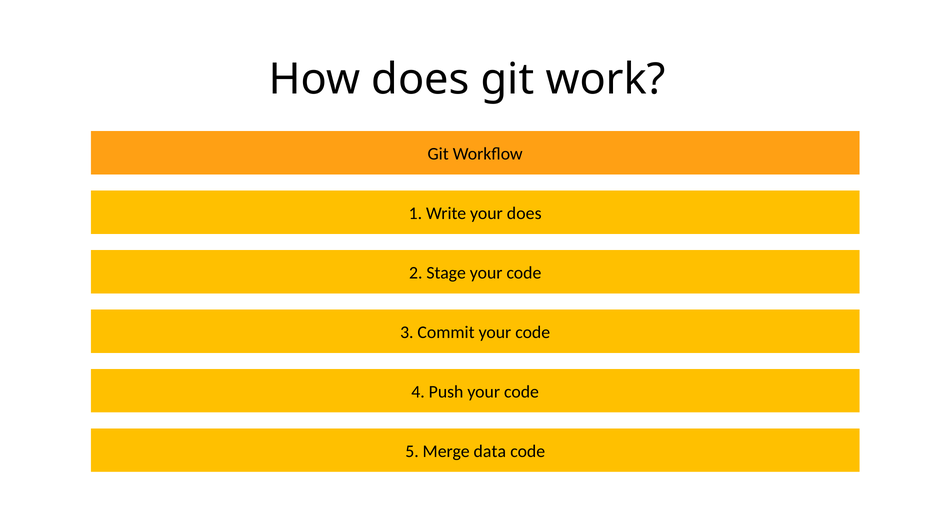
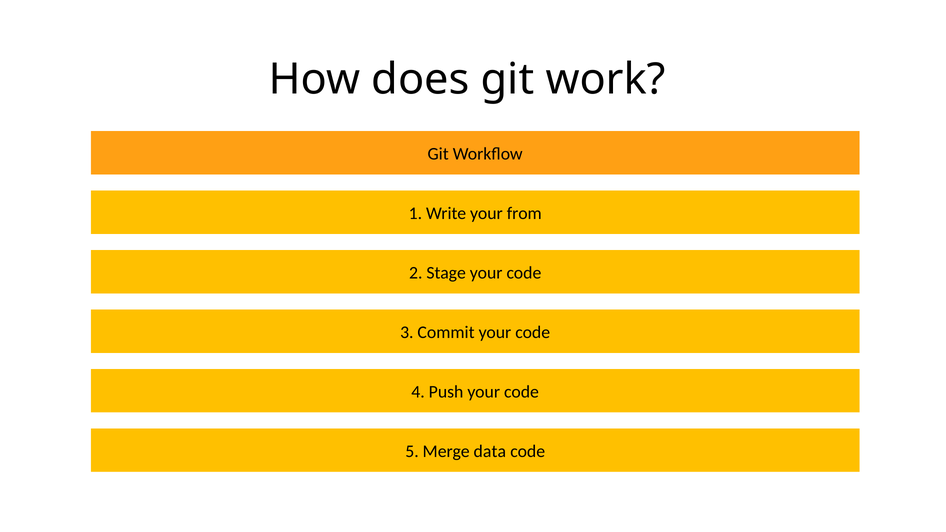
your does: does -> from
